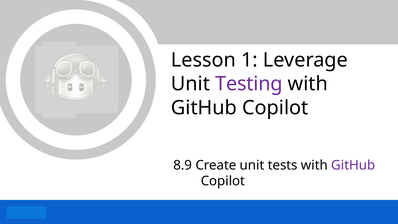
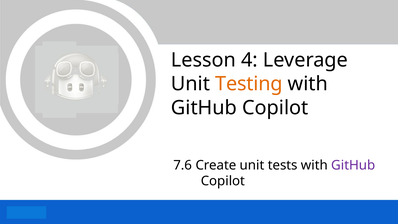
1: 1 -> 4
Testing colour: purple -> orange
8.9: 8.9 -> 7.6
